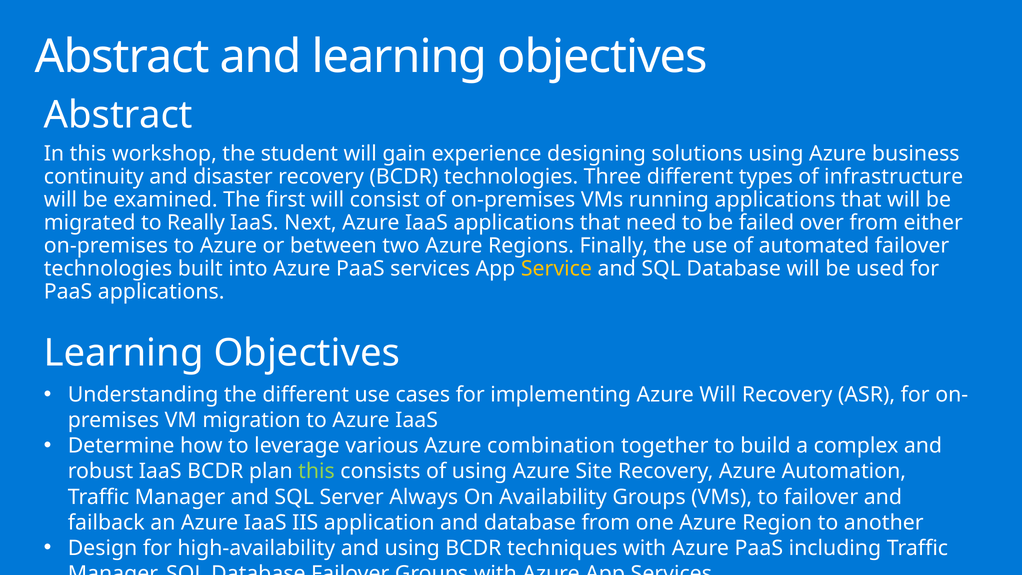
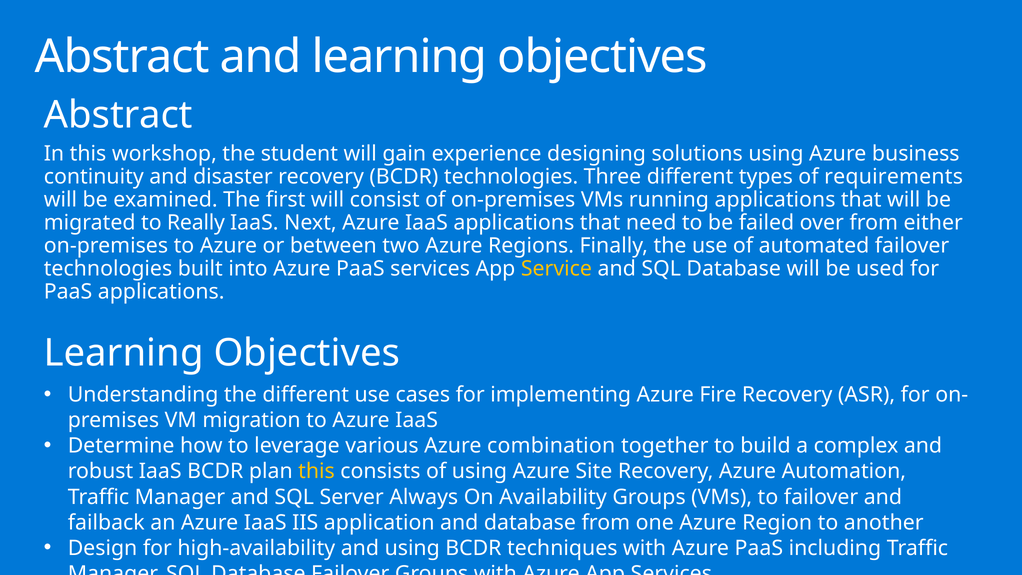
infrastructure: infrastructure -> requirements
Azure Will: Will -> Fire
this at (317, 471) colour: light green -> yellow
